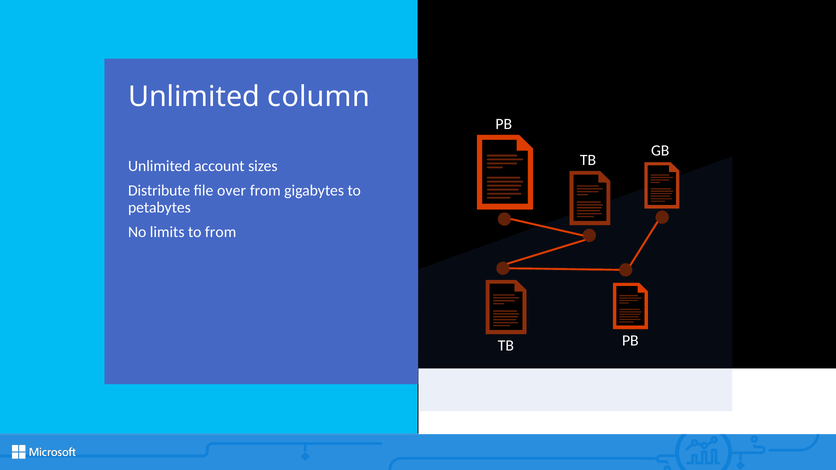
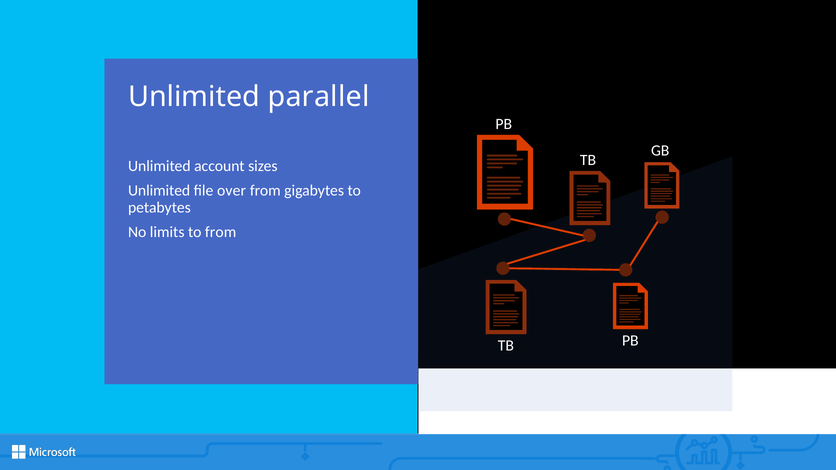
column: column -> parallel
Distribute at (159, 191): Distribute -> Unlimited
